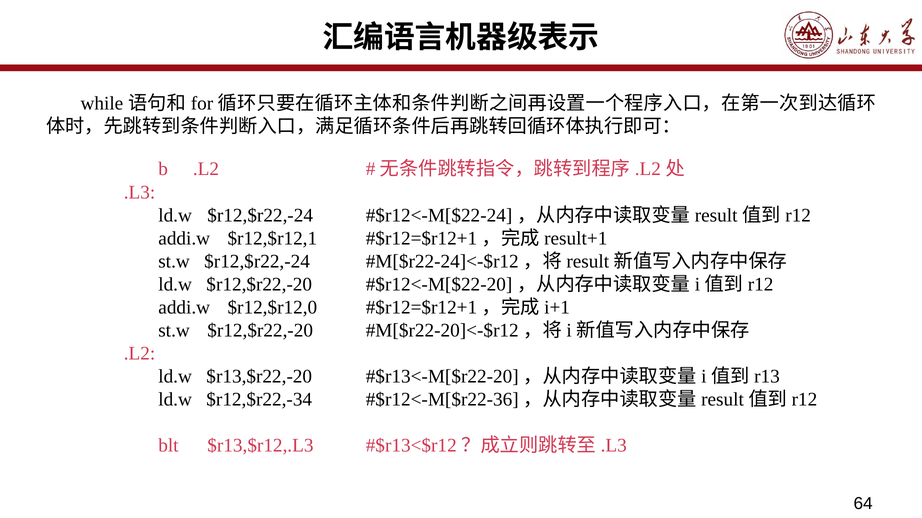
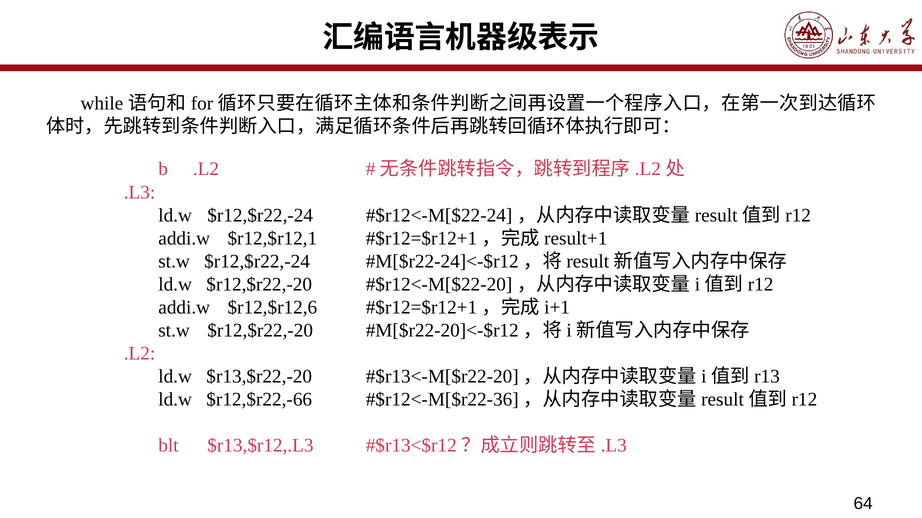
$r12,$r12,0: $r12,$r12,0 -> $r12,$r12,6
$r12,$r22,-34: $r12,$r22,-34 -> $r12,$r22,-66
